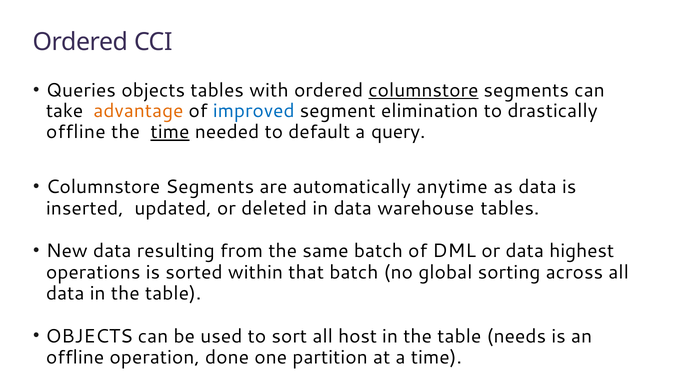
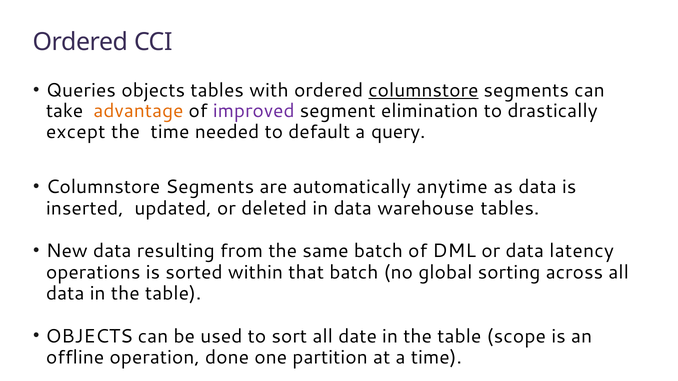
improved colour: blue -> purple
offline at (76, 132): offline -> except
time at (170, 132) underline: present -> none
highest: highest -> latency
host: host -> date
needs: needs -> scope
